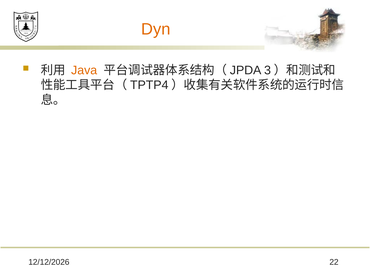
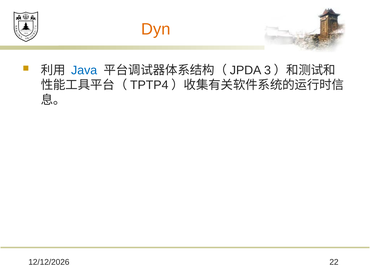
Java colour: orange -> blue
